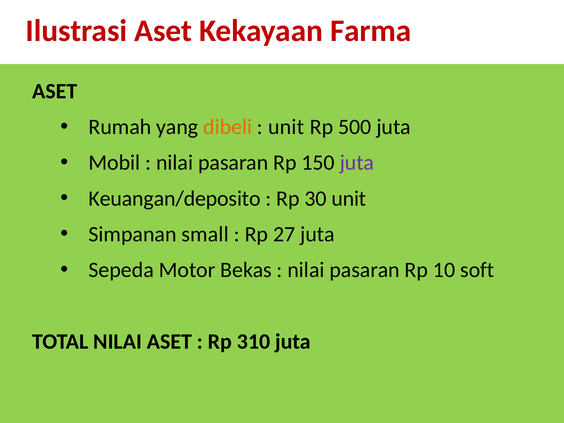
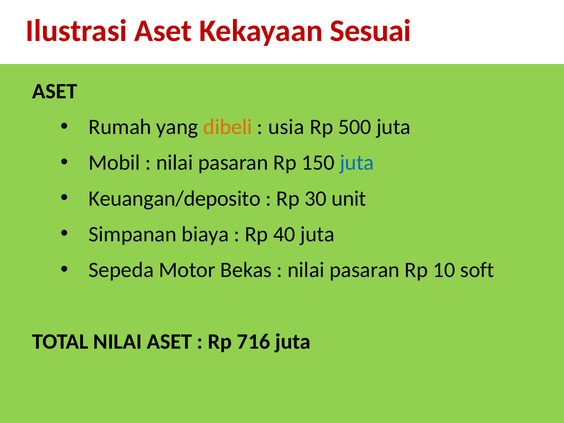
Farma: Farma -> Sesuai
unit at (286, 127): unit -> usia
juta at (357, 163) colour: purple -> blue
small: small -> biaya
27: 27 -> 40
310: 310 -> 716
